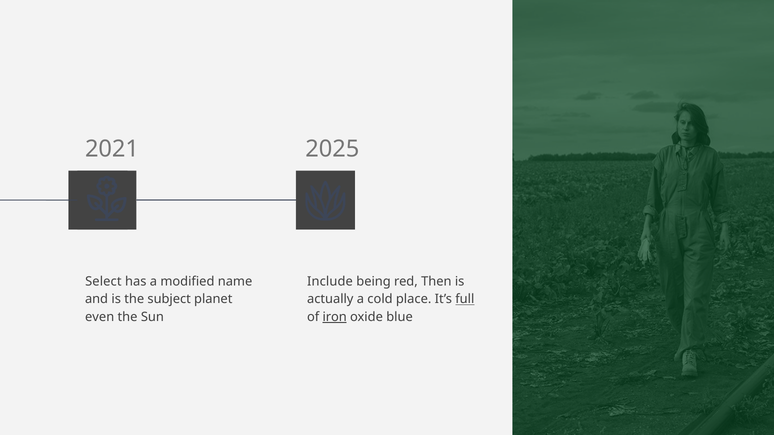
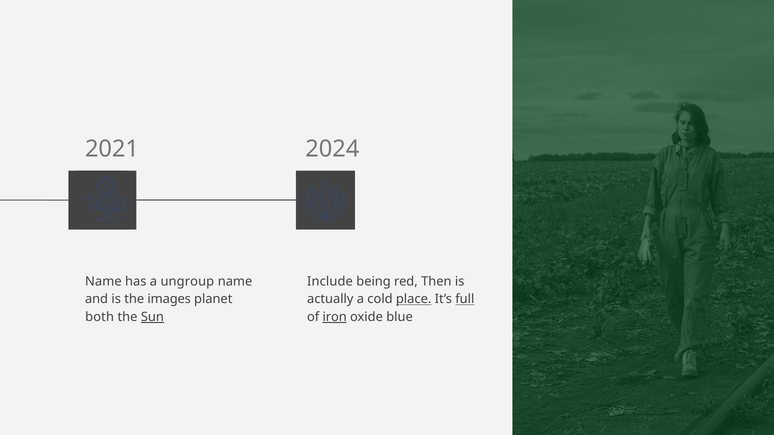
2025: 2025 -> 2024
Select at (103, 282): Select -> Name
modified: modified -> ungroup
subject: subject -> images
place underline: none -> present
even: even -> both
Sun underline: none -> present
